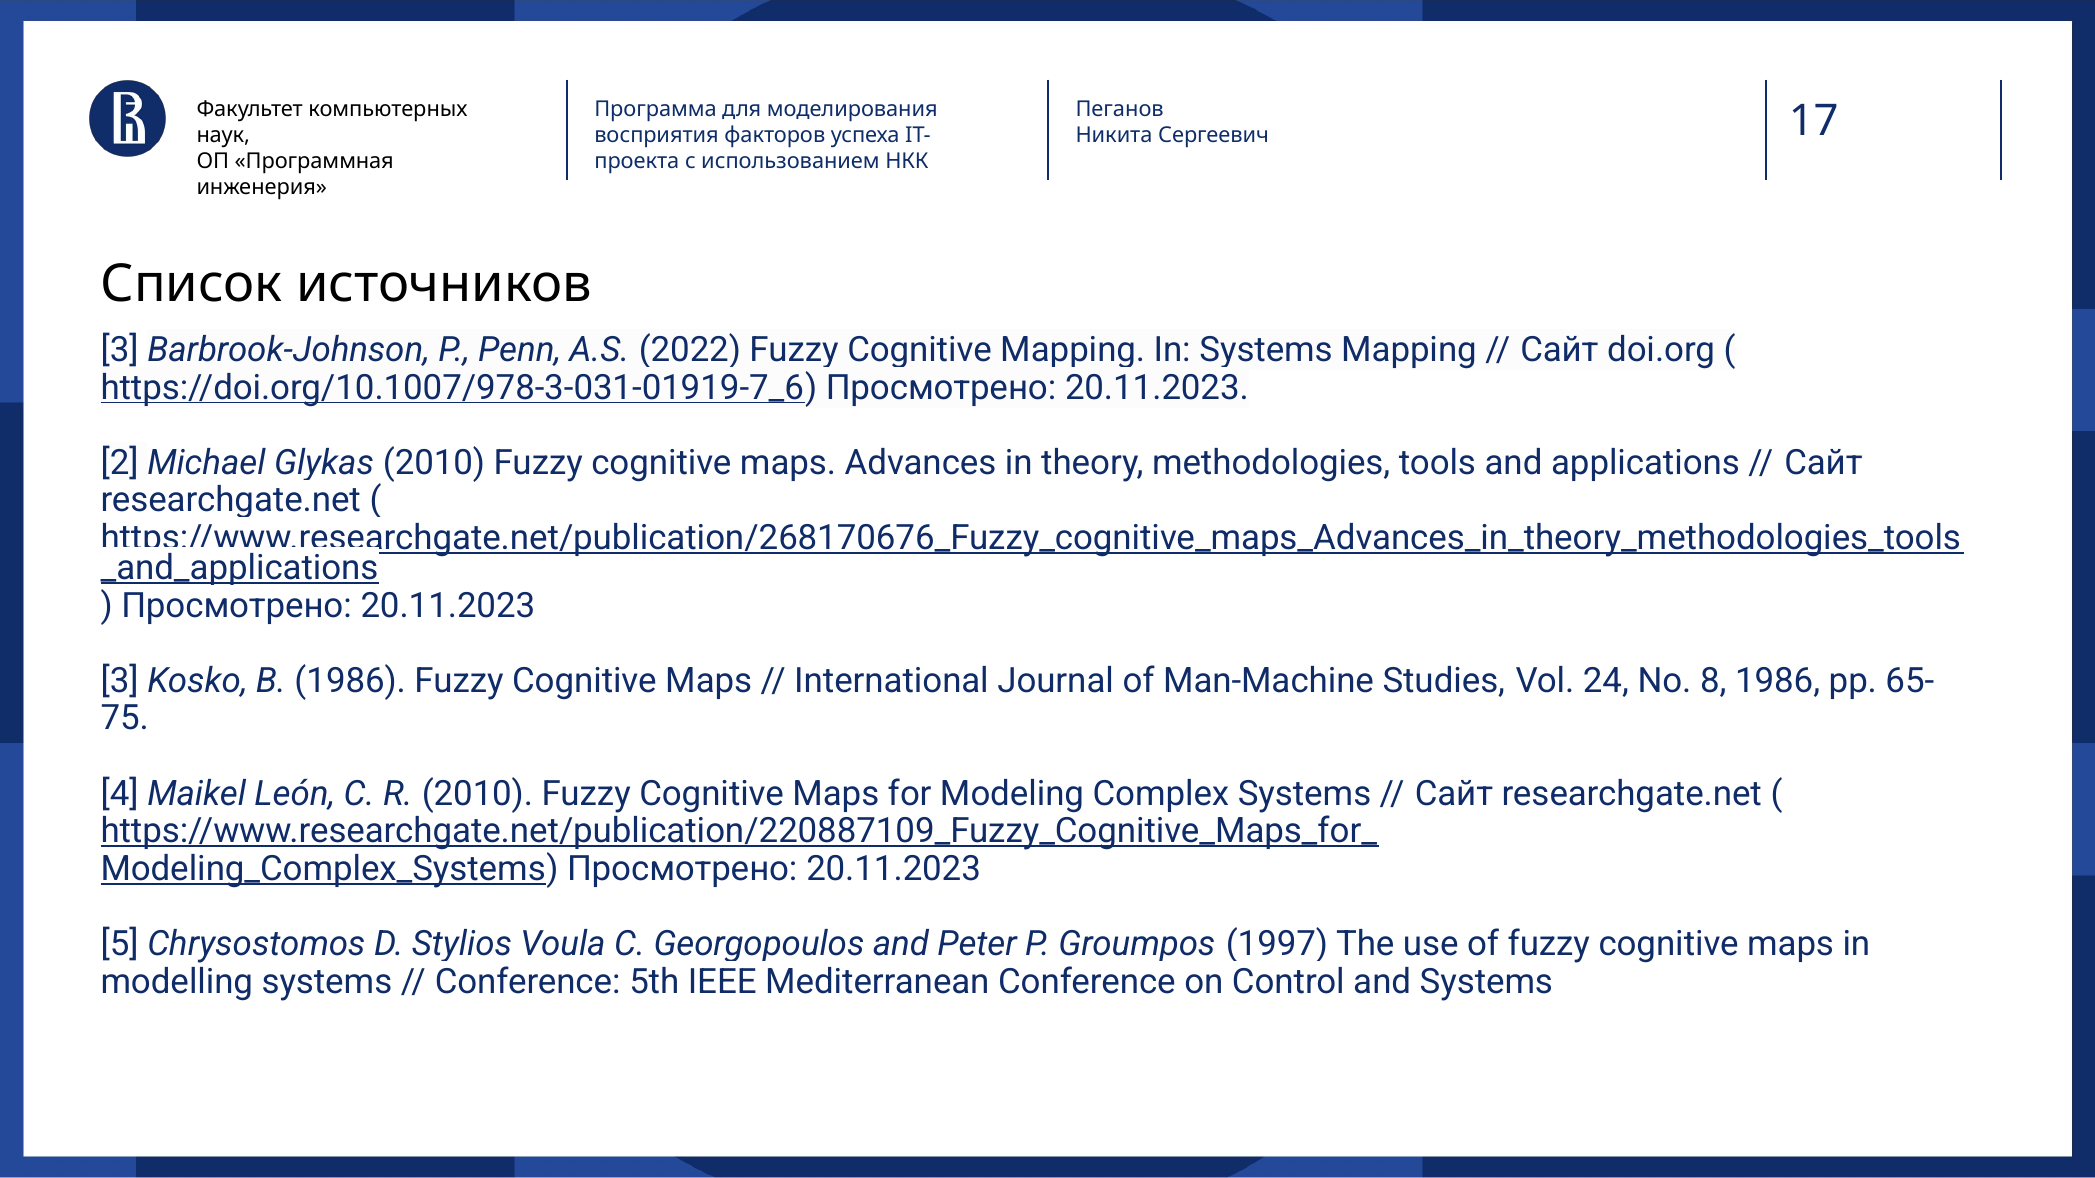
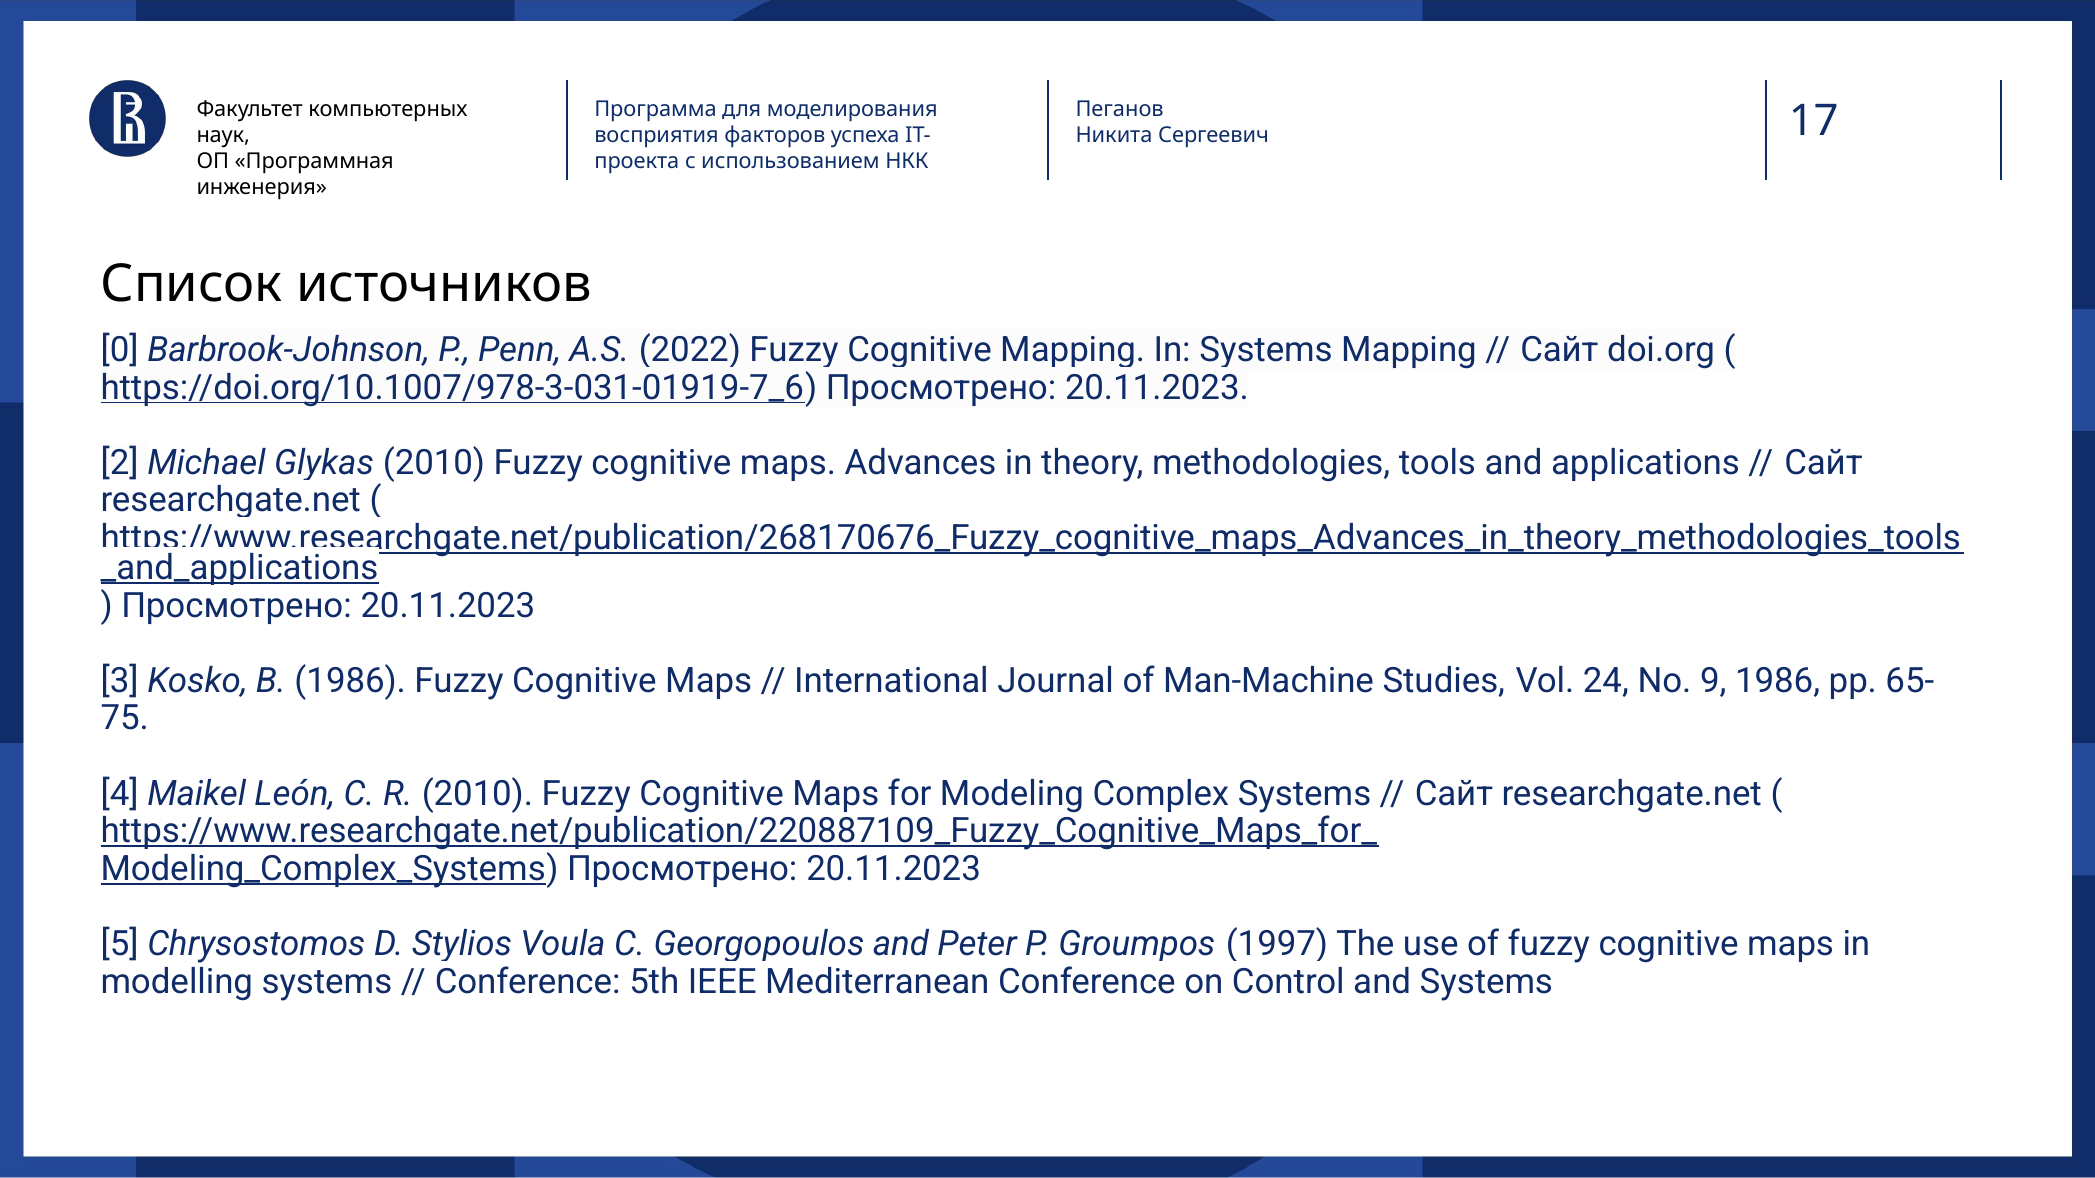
3 at (120, 350): 3 -> 0
8: 8 -> 9
